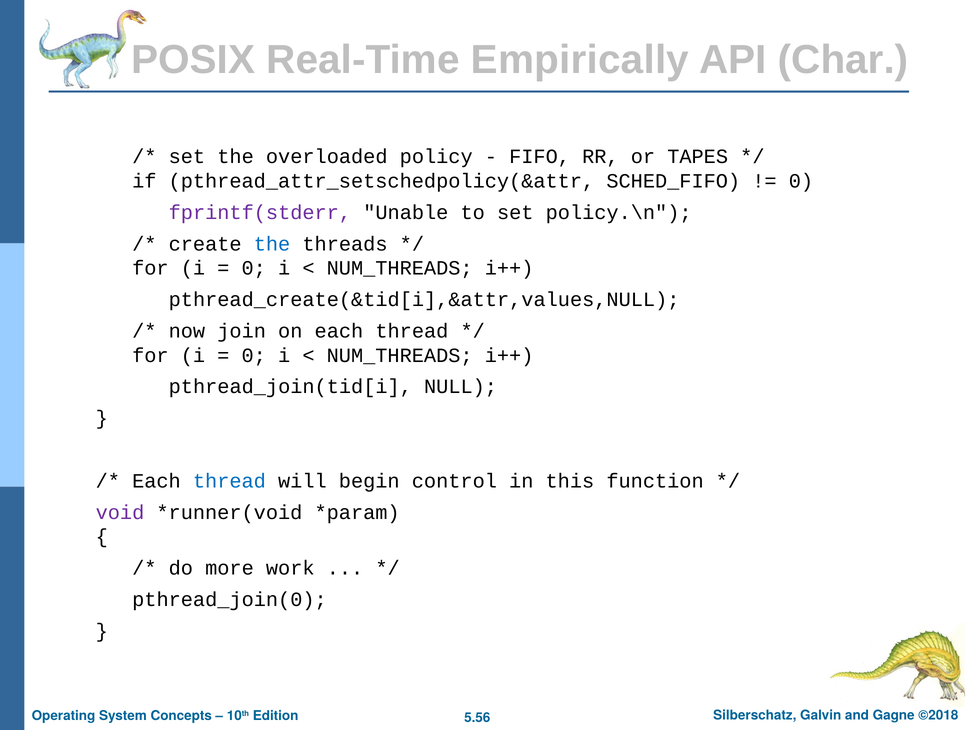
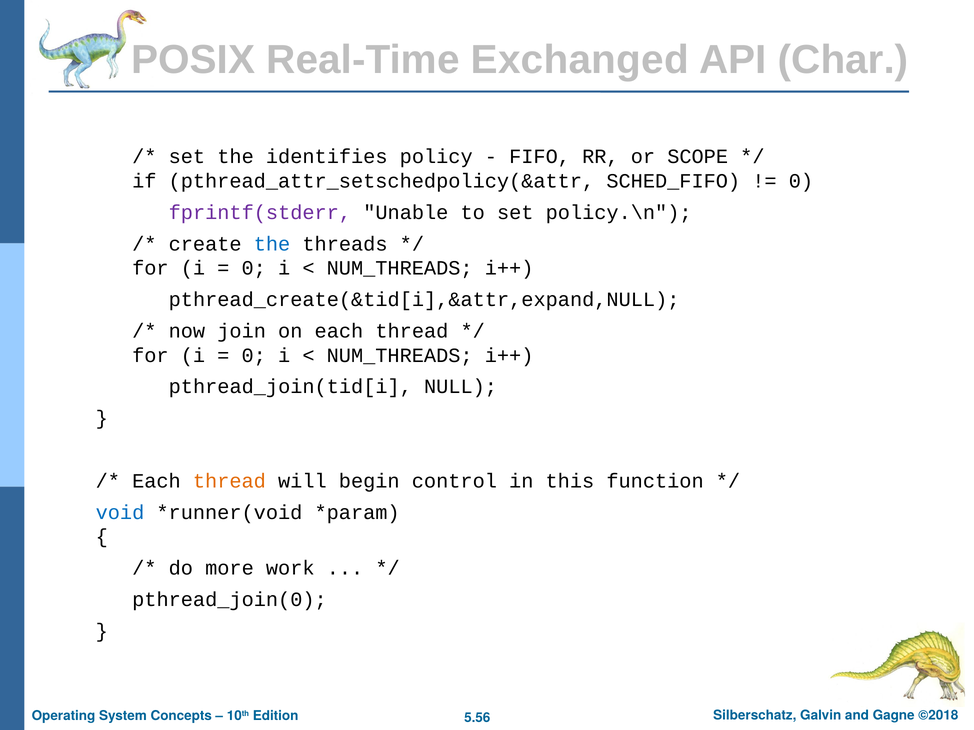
Empirically: Empirically -> Exchanged
overloaded: overloaded -> identifies
TAPES: TAPES -> SCOPE
pthread_create(&tid[i],&attr,values,NULL: pthread_create(&tid[i],&attr,values,NULL -> pthread_create(&tid[i],&attr,expand,NULL
thread at (229, 481) colour: blue -> orange
void colour: purple -> blue
